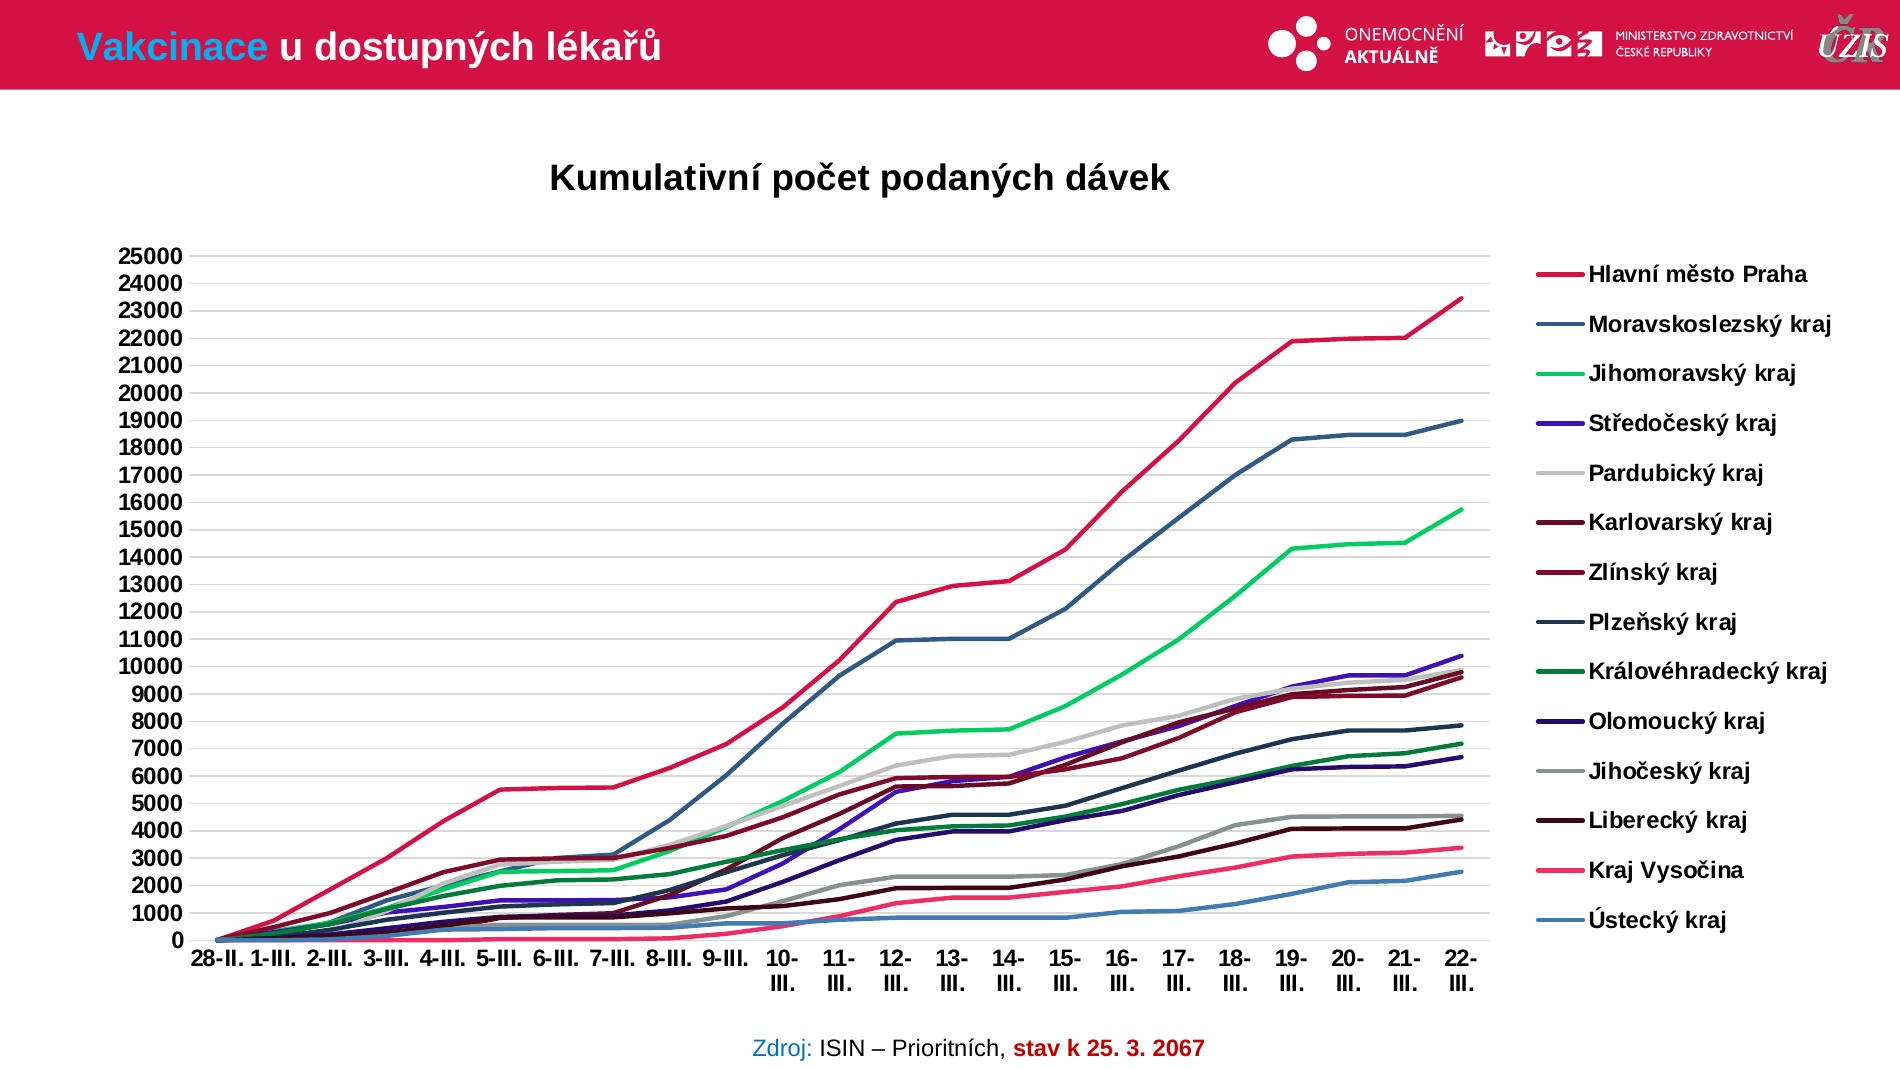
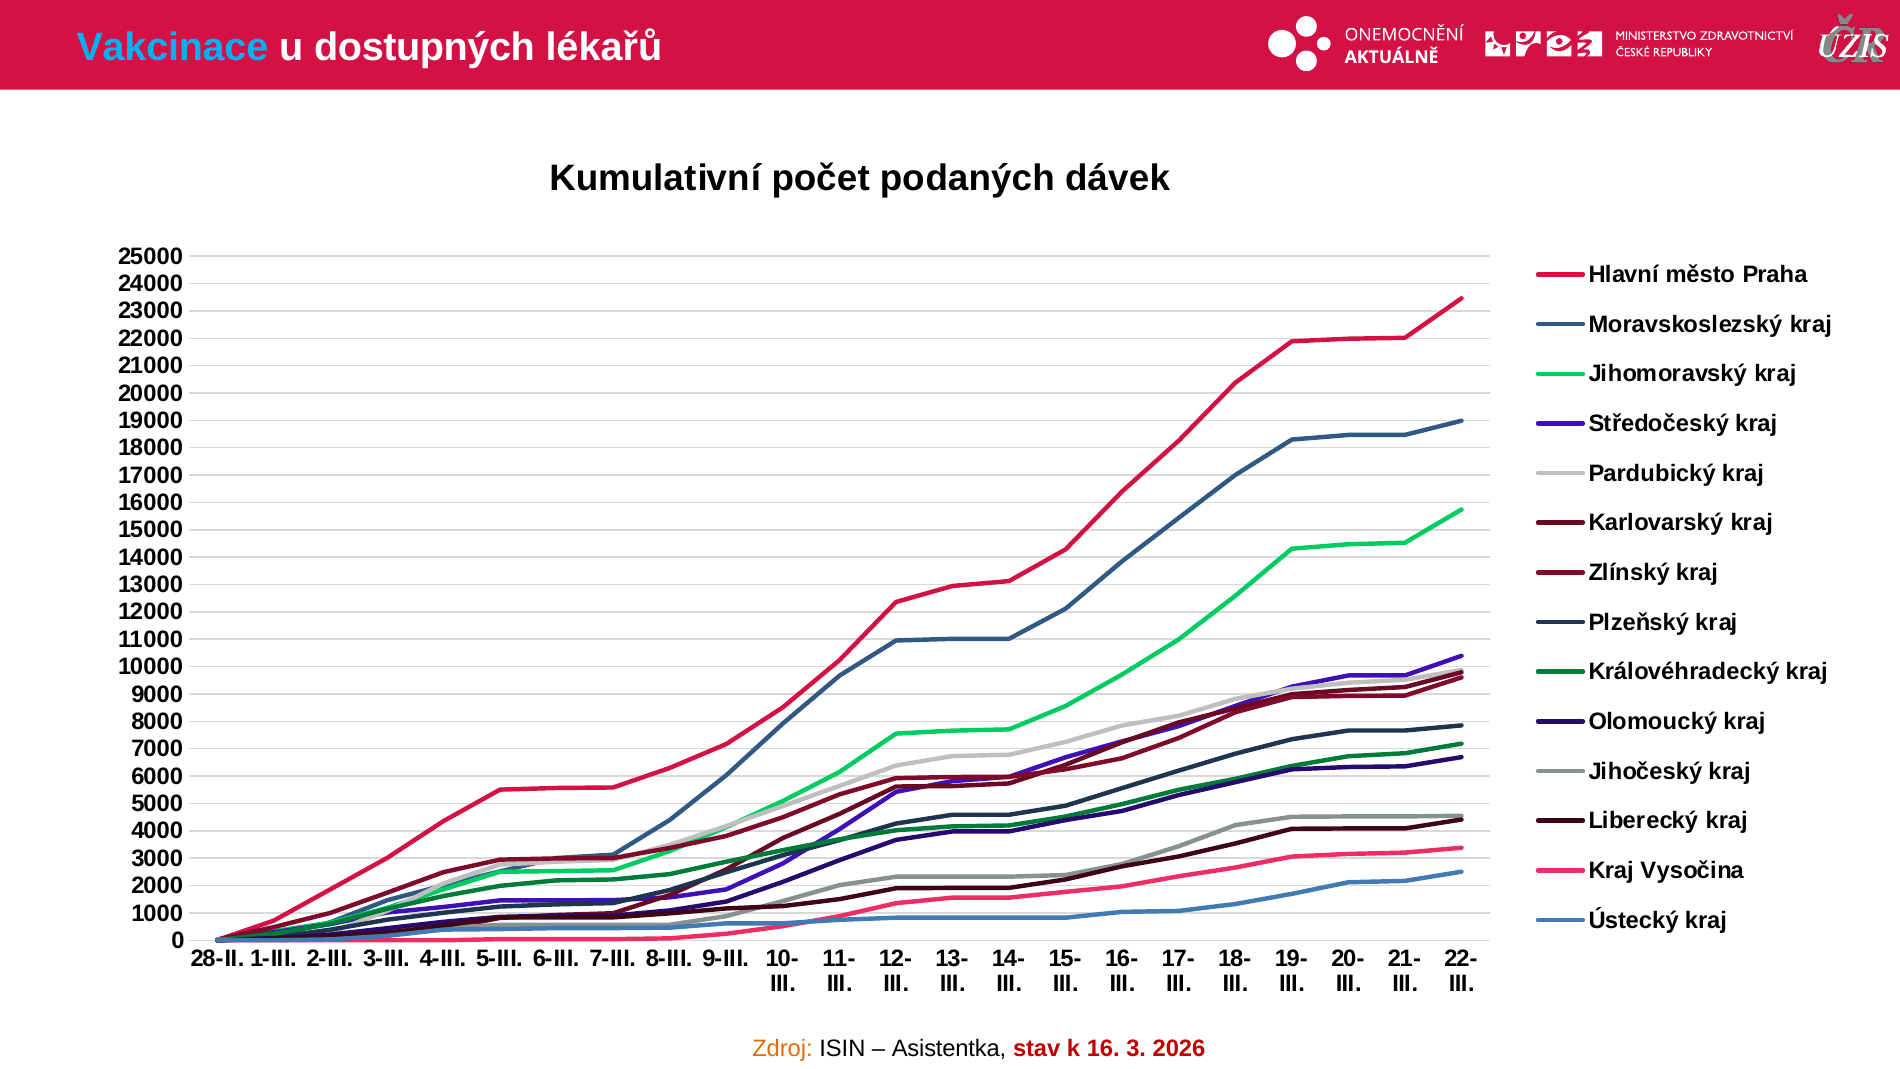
Zdroj colour: blue -> orange
Prioritních: Prioritních -> Asistentka
25: 25 -> 16
2067: 2067 -> 2026
